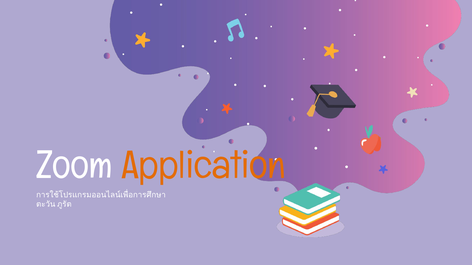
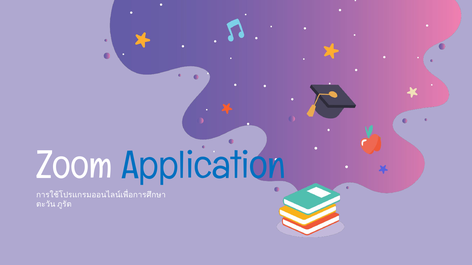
Application colour: orange -> blue
